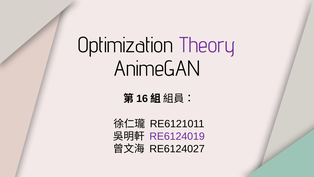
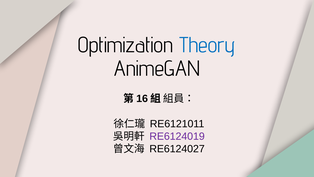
Theory colour: purple -> blue
